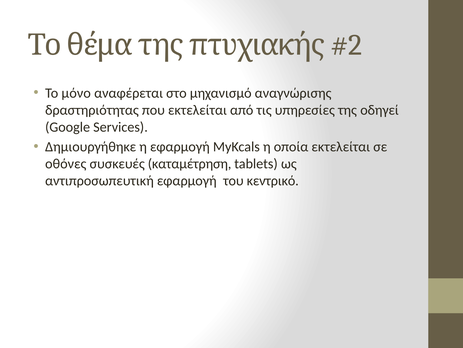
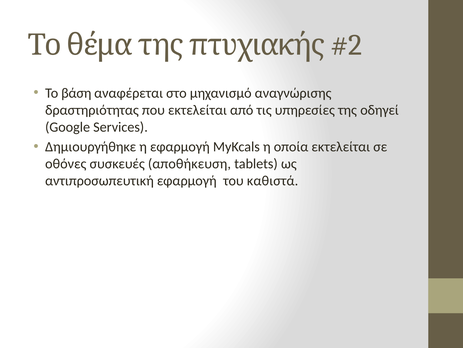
μόνο: μόνο -> βάση
καταμέτρηση: καταμέτρηση -> αποθήκευση
κεντρικό: κεντρικό -> καθιστά
